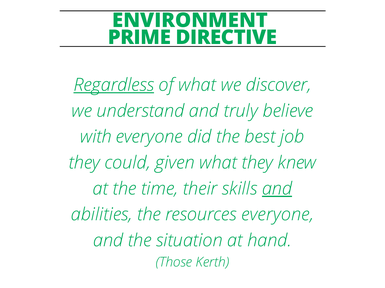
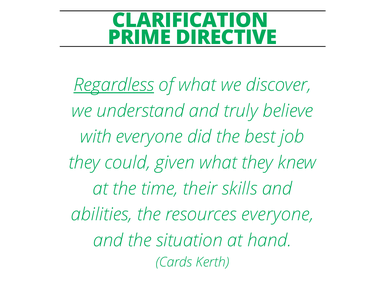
ENVIRONMENT: ENVIRONMENT -> CLARIFICATION
and at (277, 189) underline: present -> none
Those: Those -> Cards
